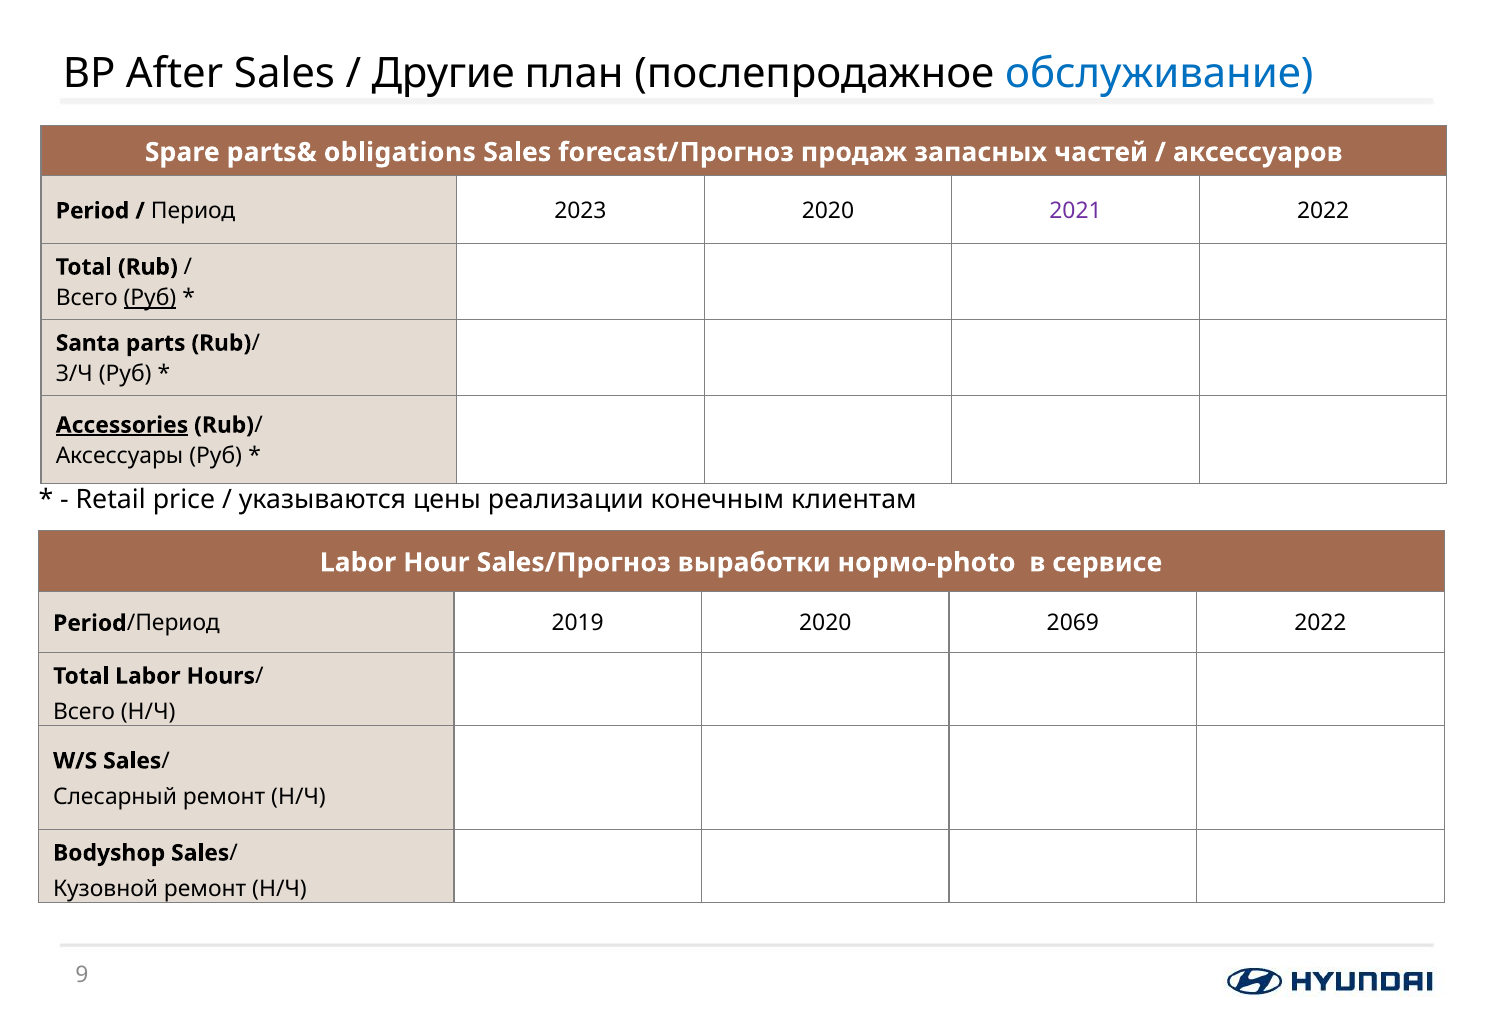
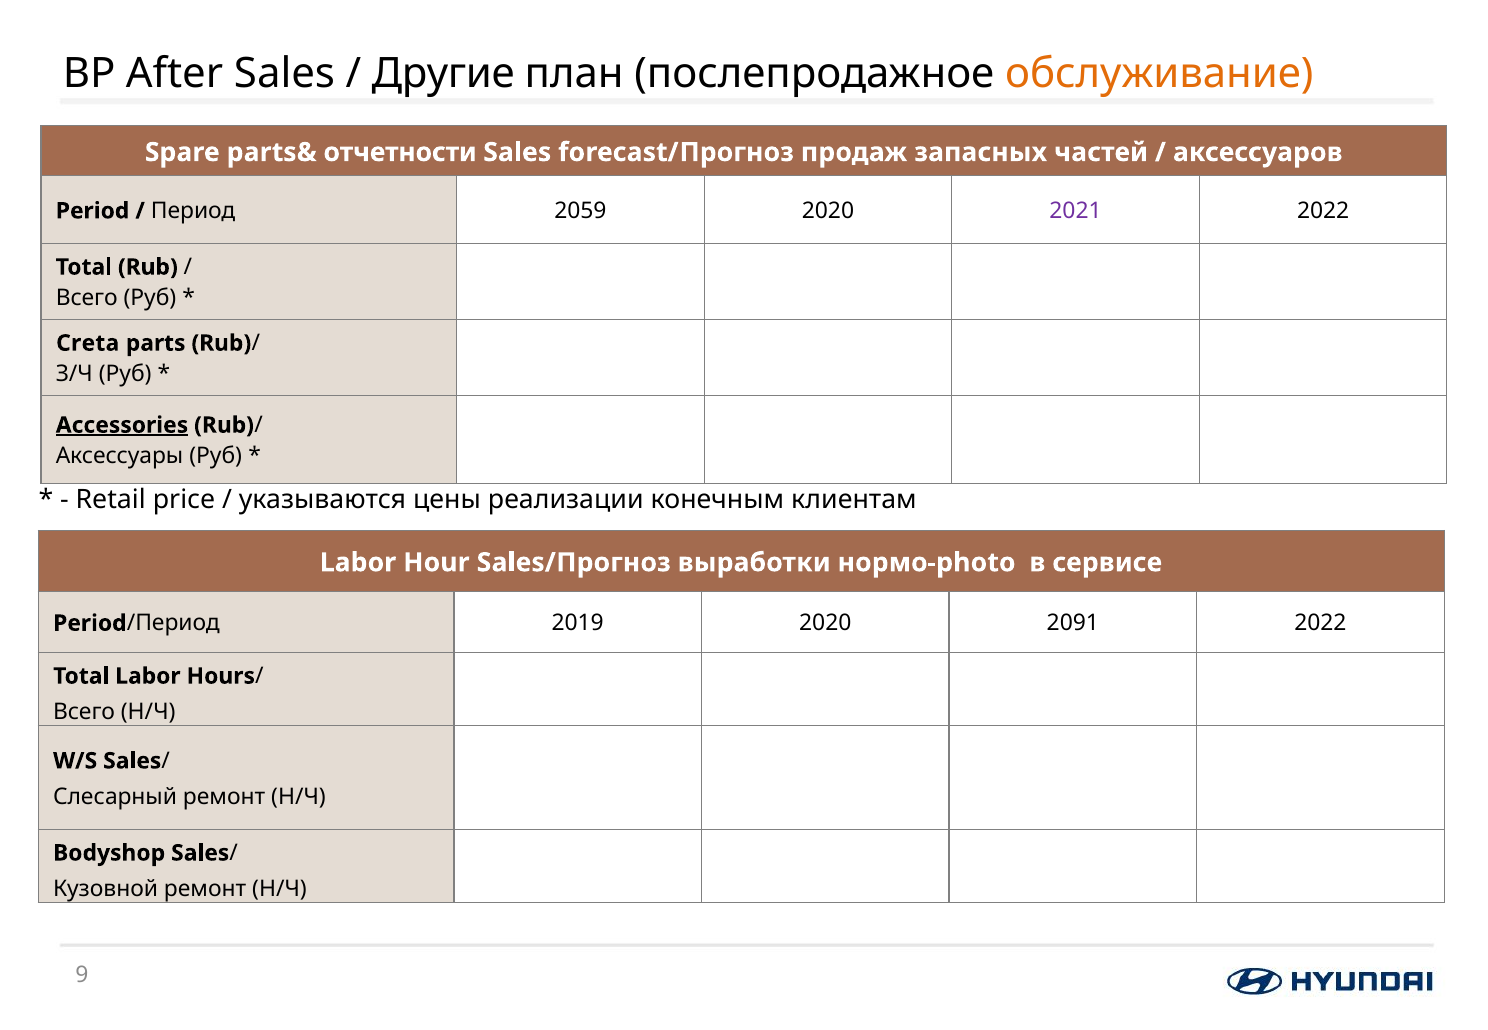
обслуживание colour: blue -> orange
obligations: obligations -> отчетности
2023: 2023 -> 2059
Руб at (150, 298) underline: present -> none
Santa: Santa -> Creta
2069: 2069 -> 2091
